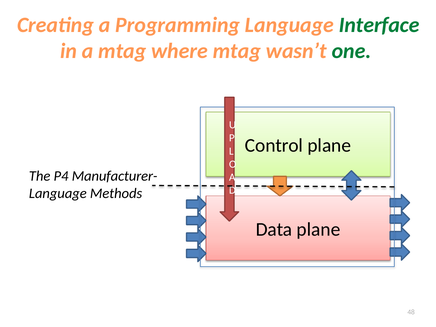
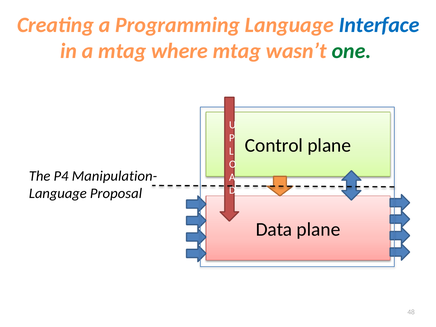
Interface colour: green -> blue
Manufacturer-: Manufacturer- -> Manipulation-
Methods: Methods -> Proposal
